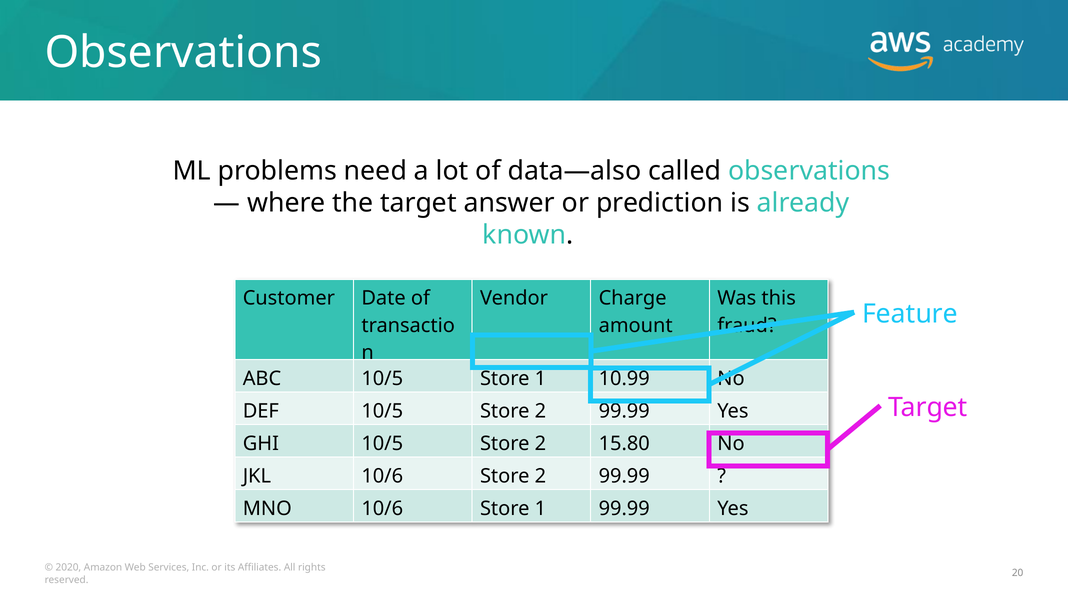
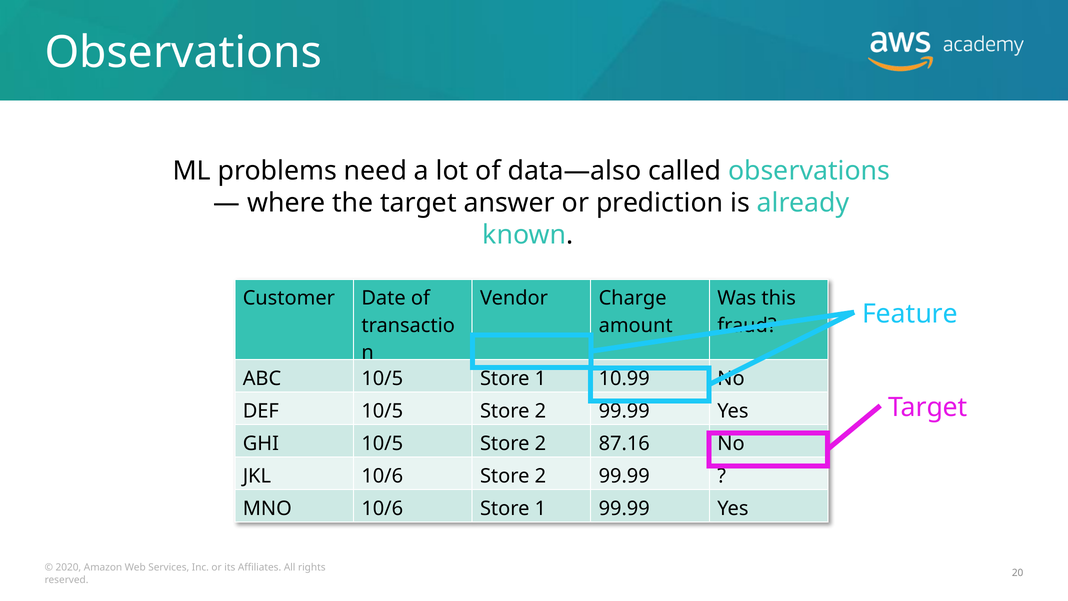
15.80: 15.80 -> 87.16
